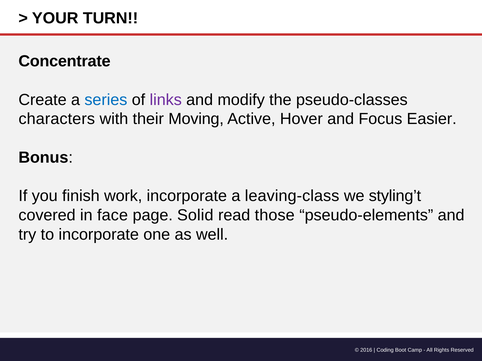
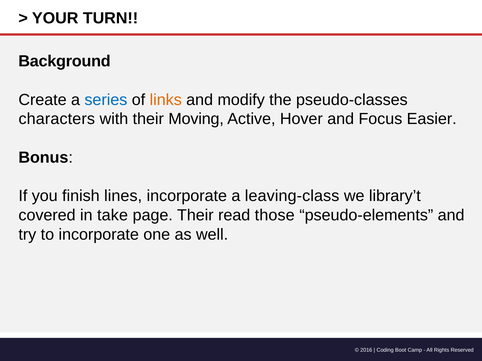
Concentrate: Concentrate -> Background
links colour: purple -> orange
work: work -> lines
styling’t: styling’t -> library’t
face: face -> take
page Solid: Solid -> Their
